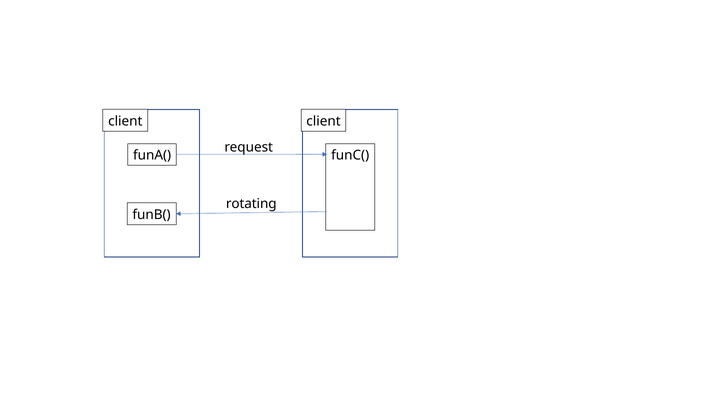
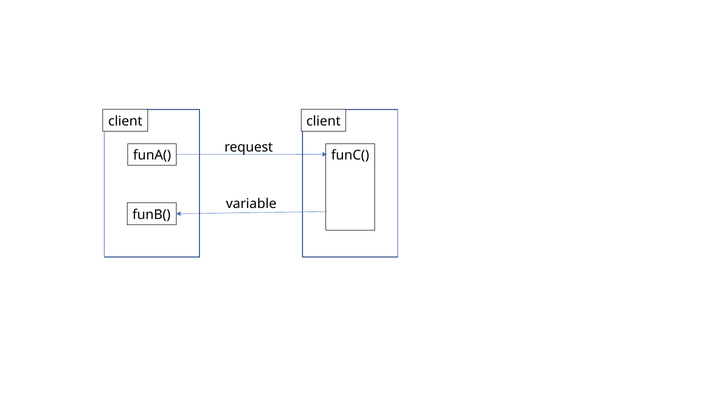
rotating: rotating -> variable
